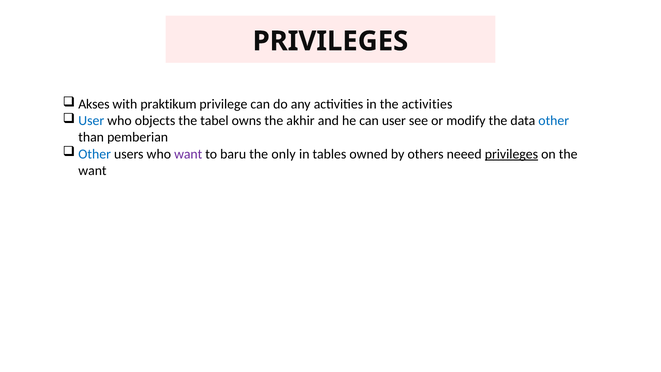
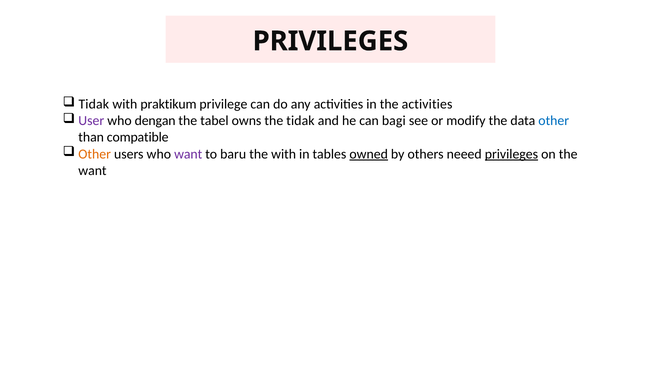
Akses at (94, 104): Akses -> Tidak
User at (91, 121) colour: blue -> purple
objects: objects -> dengan
the akhir: akhir -> tidak
can user: user -> bagi
pemberian: pemberian -> compatible
Other at (95, 154) colour: blue -> orange
the only: only -> with
owned underline: none -> present
